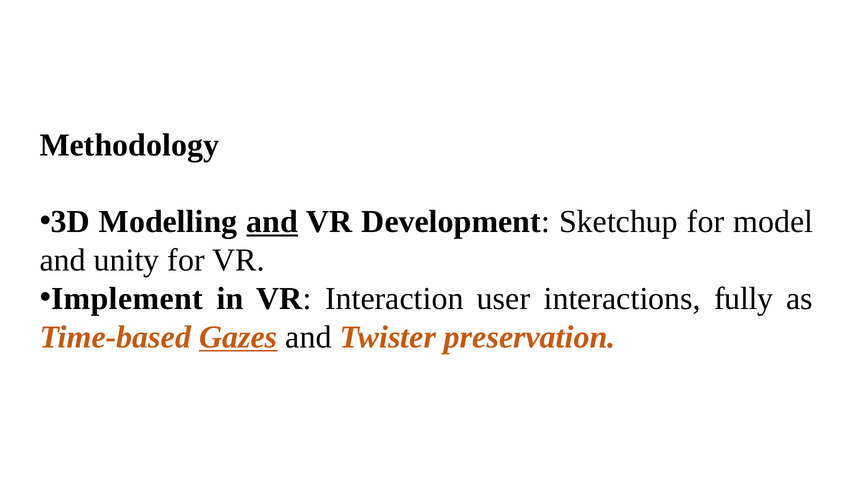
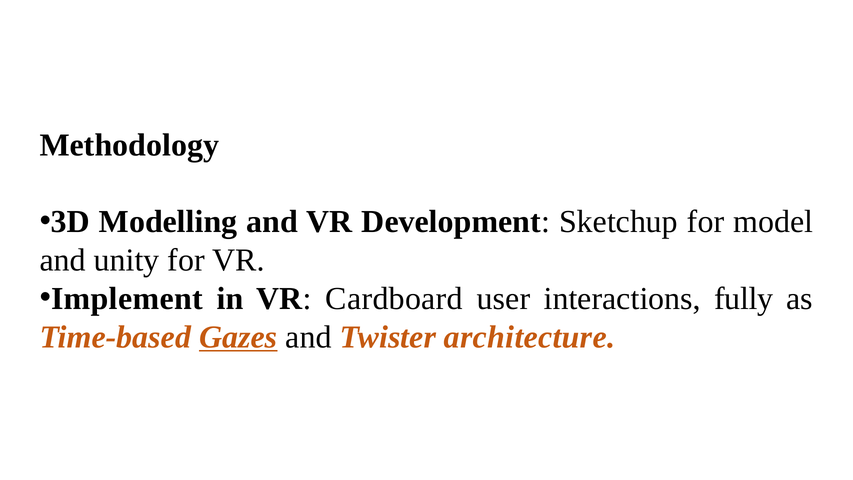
and at (272, 222) underline: present -> none
Interaction: Interaction -> Cardboard
preservation: preservation -> architecture
